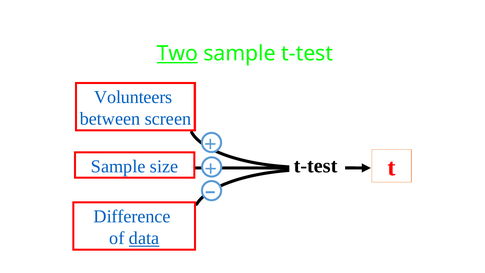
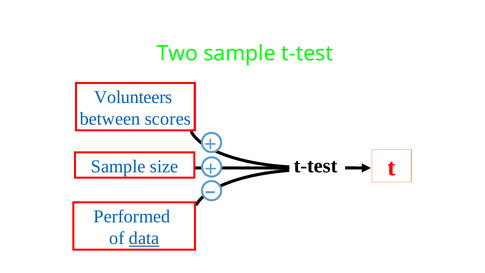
Two underline: present -> none
screen: screen -> scores
Difference: Difference -> Performed
